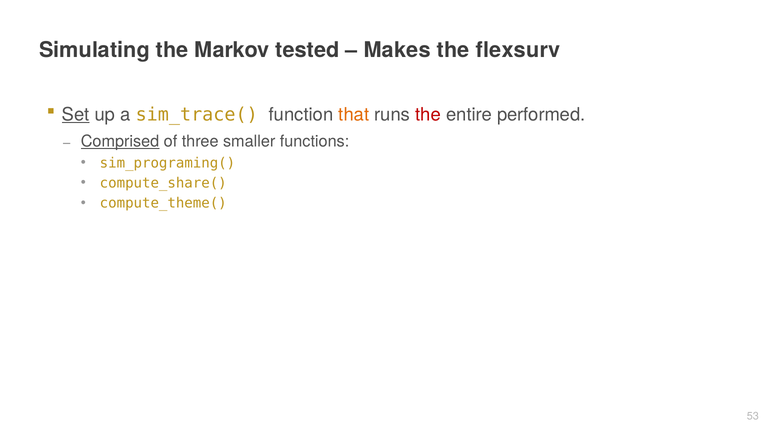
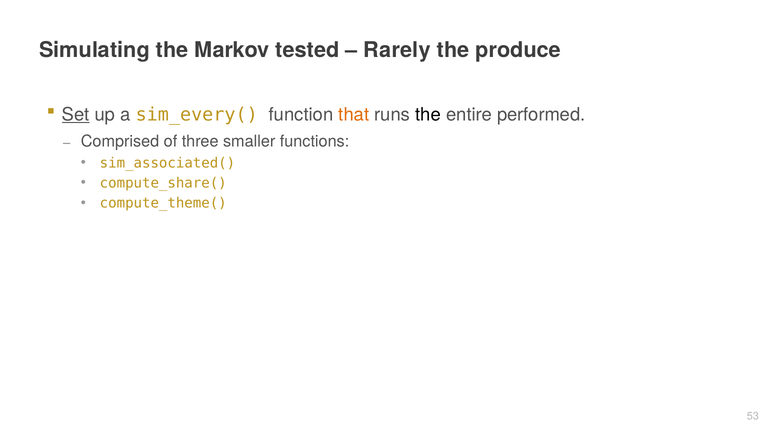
Makes: Makes -> Rarely
flexsurv: flexsurv -> produce
sim_trace(: sim_trace( -> sim_every(
the at (428, 114) colour: red -> black
Comprised underline: present -> none
sim_programing(: sim_programing( -> sim_associated(
